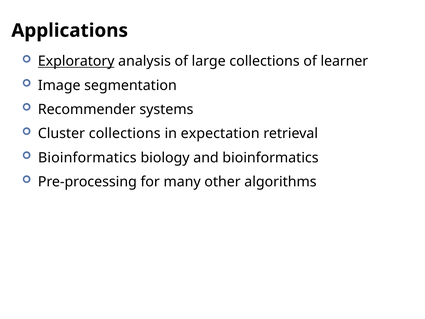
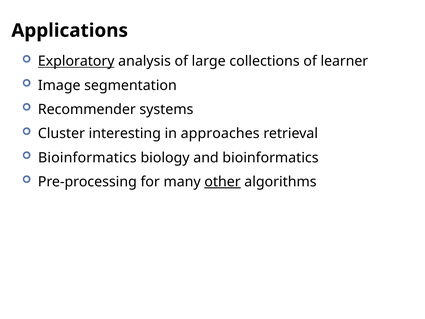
Cluster collections: collections -> interesting
expectation: expectation -> approaches
other underline: none -> present
